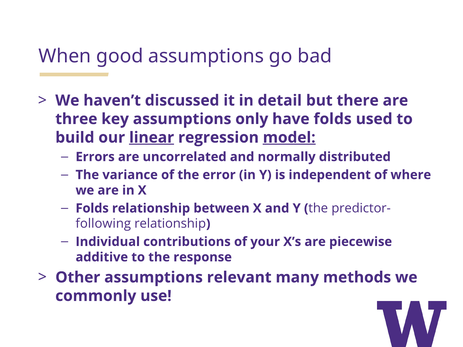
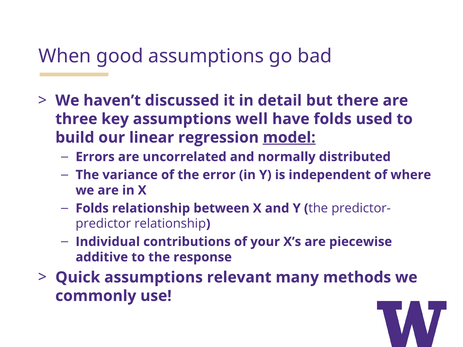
only: only -> well
linear underline: present -> none
following: following -> predictor
Other: Other -> Quick
